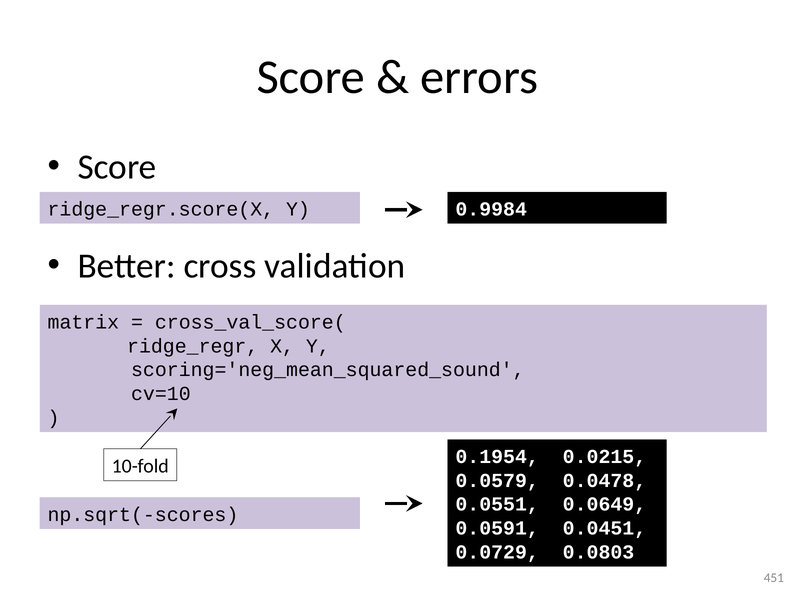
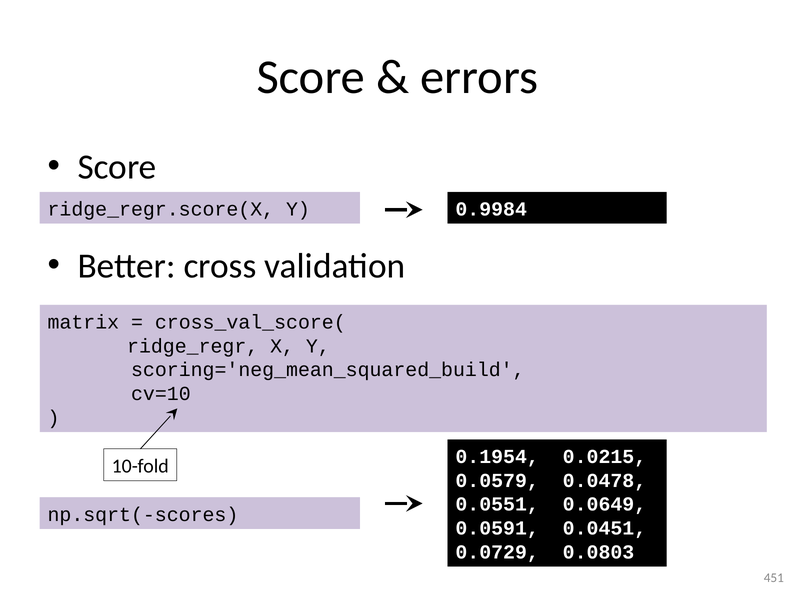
scoring='neg_mean_squared_sound: scoring='neg_mean_squared_sound -> scoring='neg_mean_squared_build
